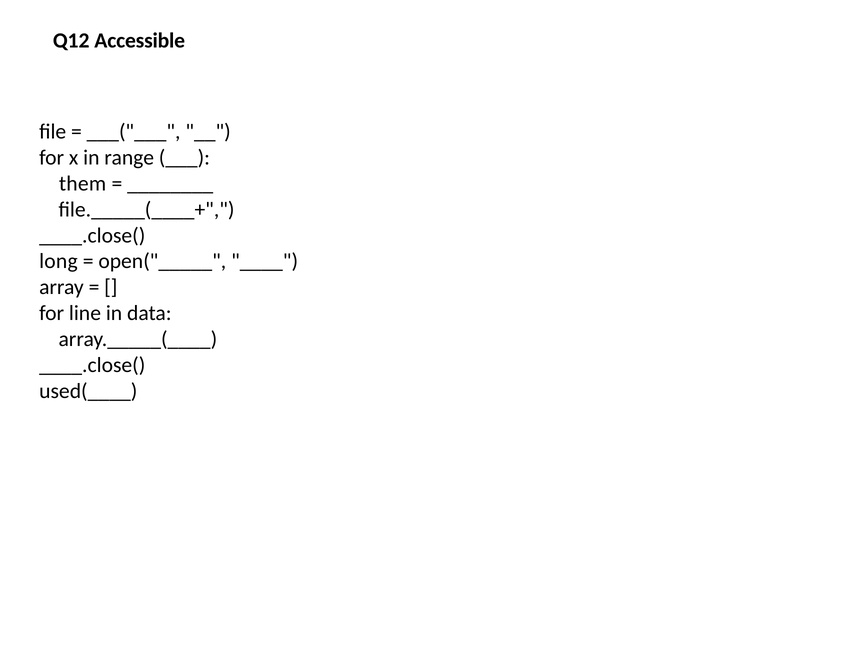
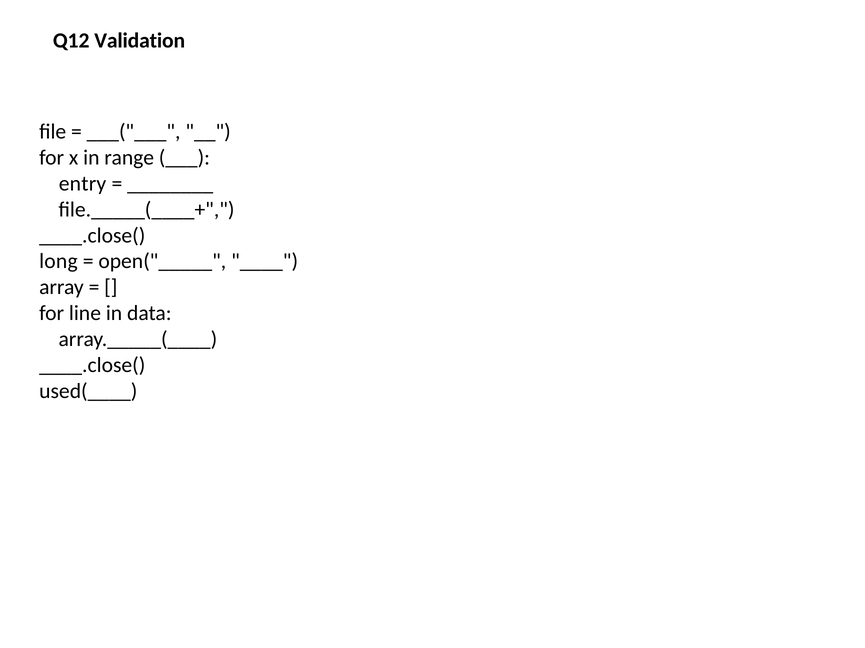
Accessible: Accessible -> Validation
them: them -> entry
